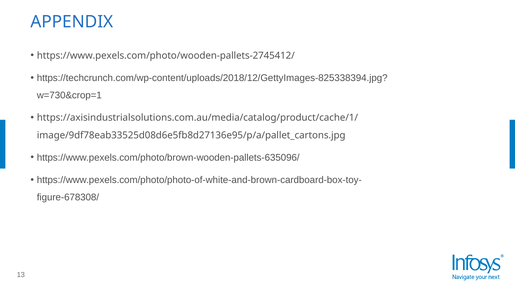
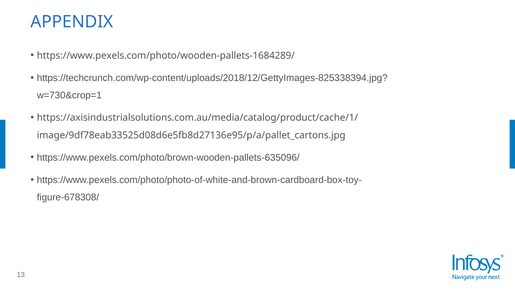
https://www.pexels.com/photo/wooden-pallets-2745412/: https://www.pexels.com/photo/wooden-pallets-2745412/ -> https://www.pexels.com/photo/wooden-pallets-1684289/
